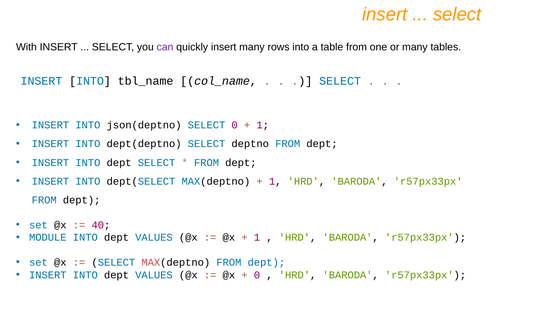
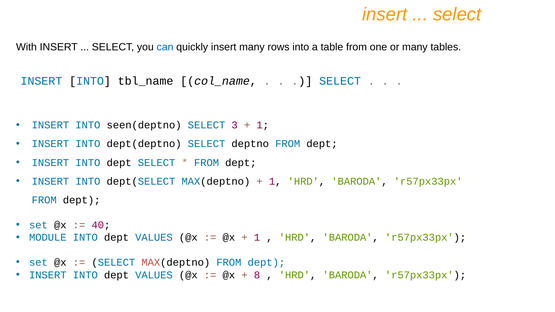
can colour: purple -> blue
json(deptno: json(deptno -> seen(deptno
SELECT 0: 0 -> 3
0 at (257, 275): 0 -> 8
